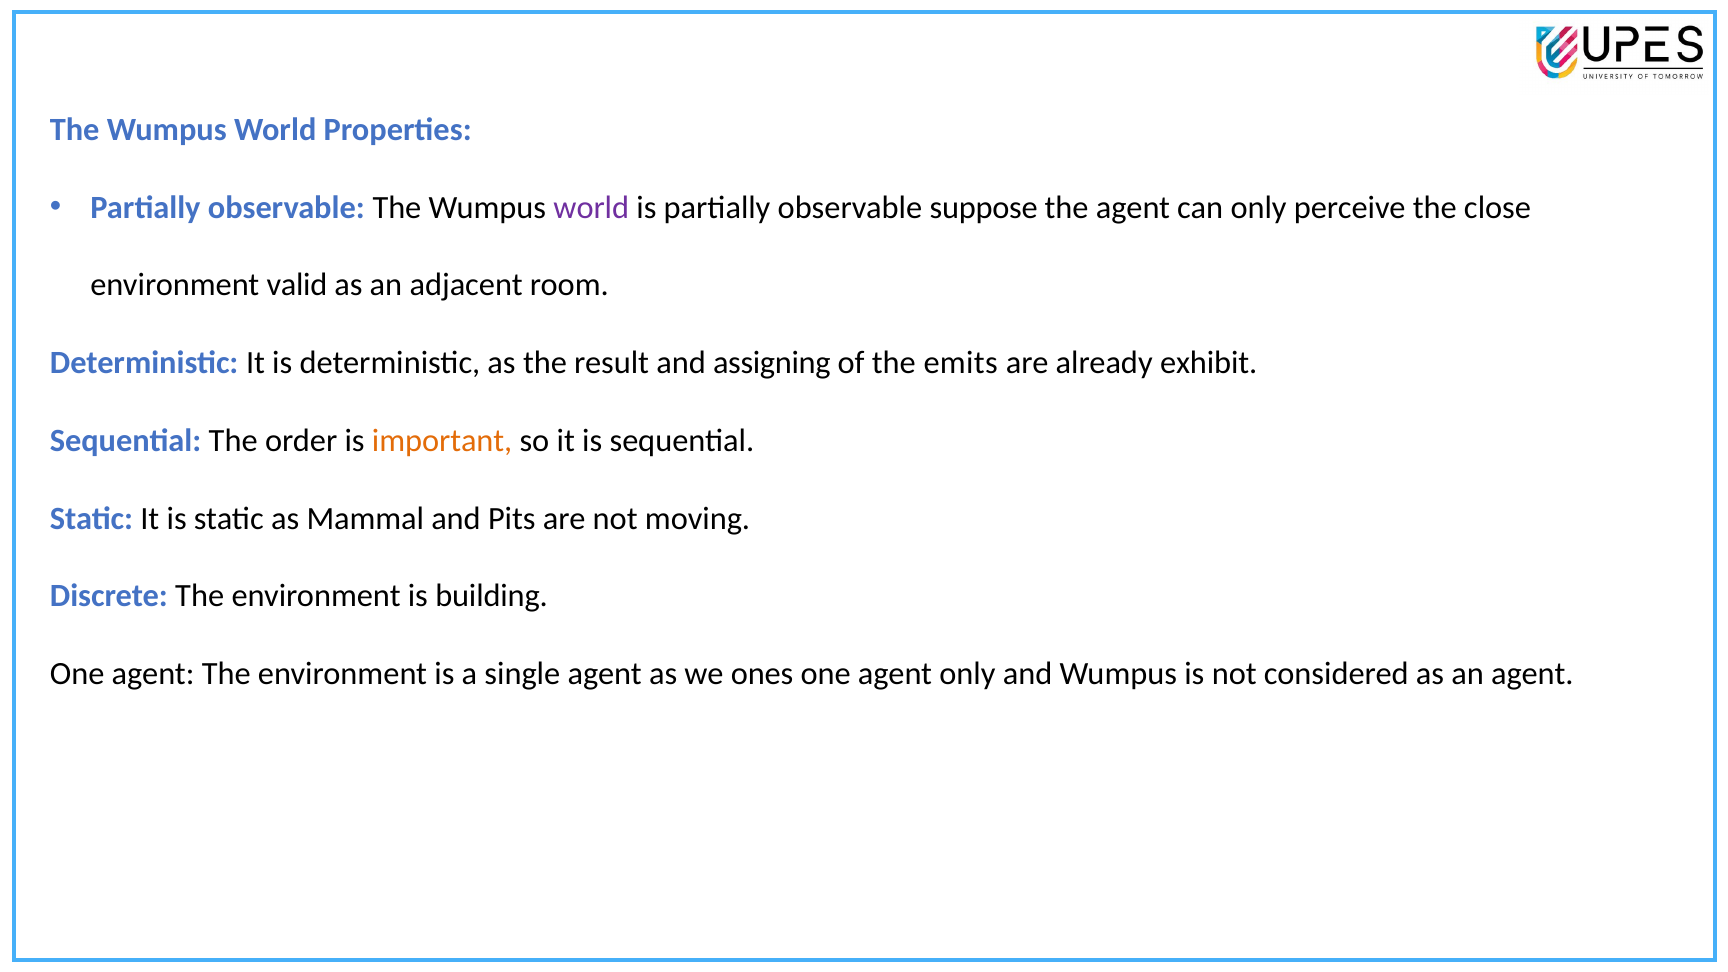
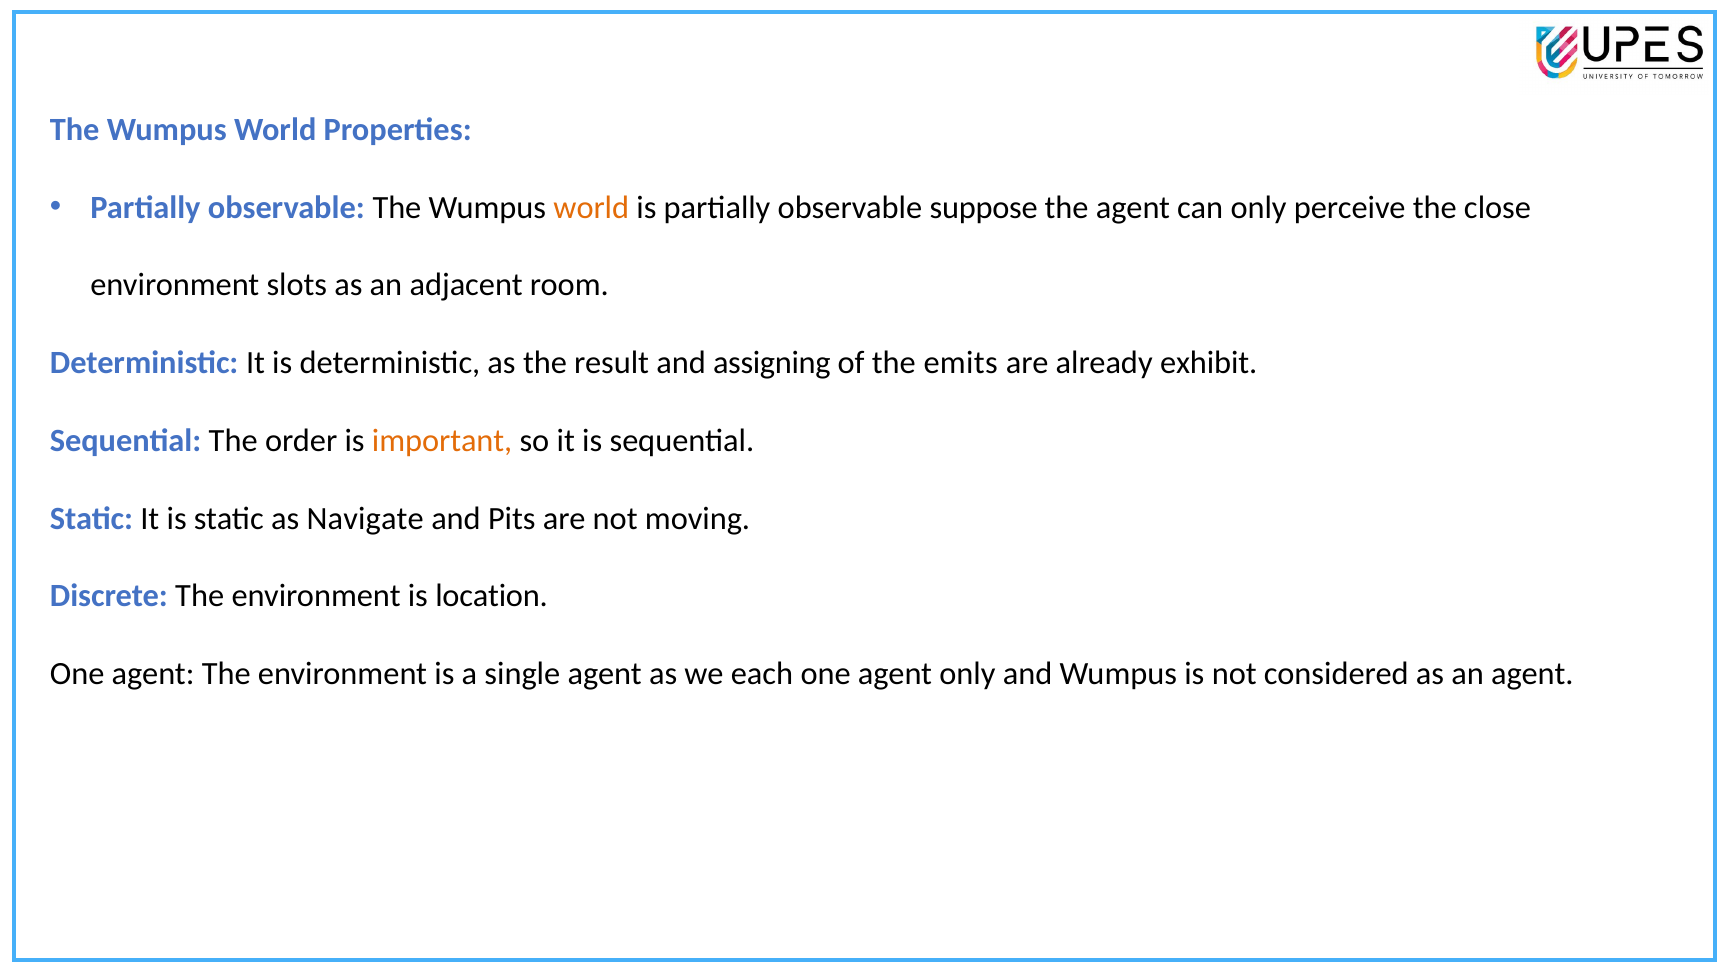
world at (591, 207) colour: purple -> orange
valid: valid -> slots
Mammal: Mammal -> Navigate
building: building -> location
ones: ones -> each
